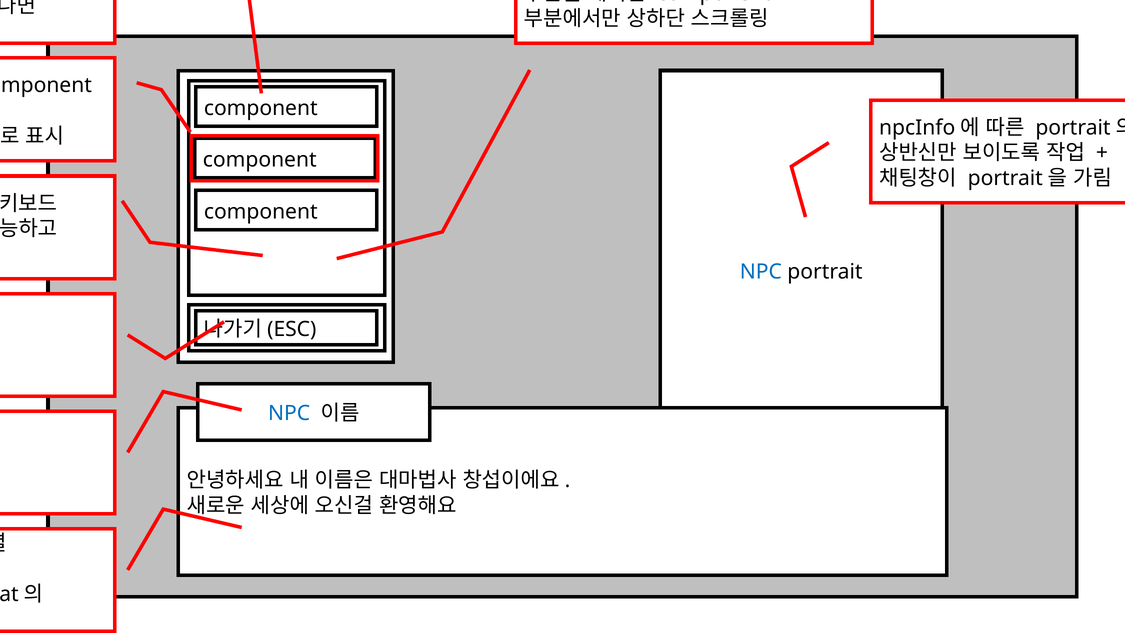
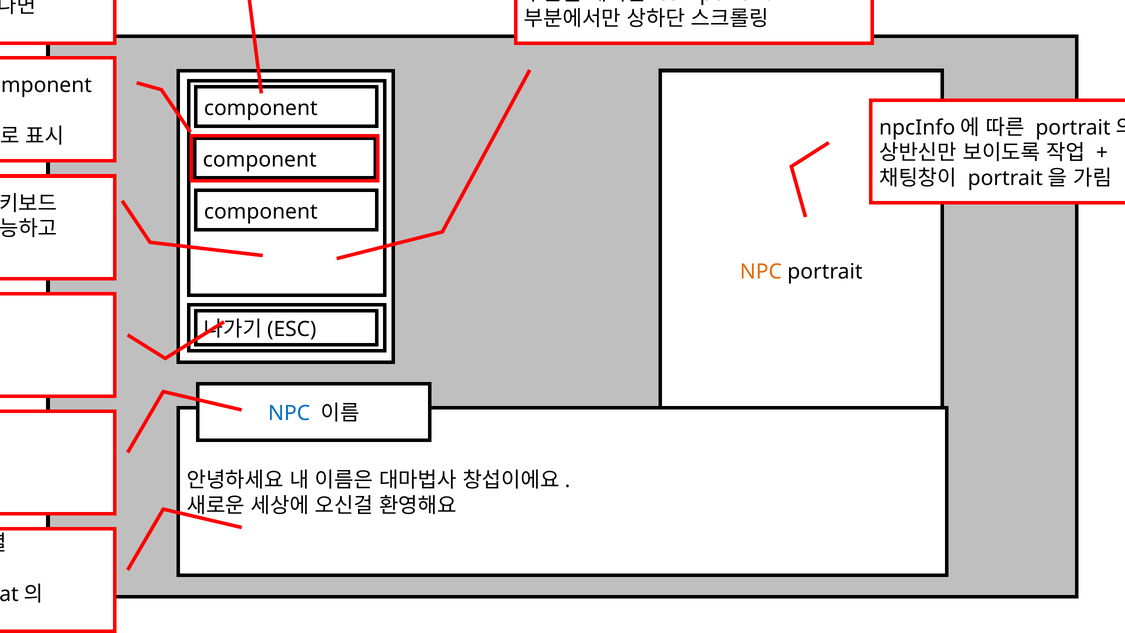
NPC at (761, 272) colour: blue -> orange
